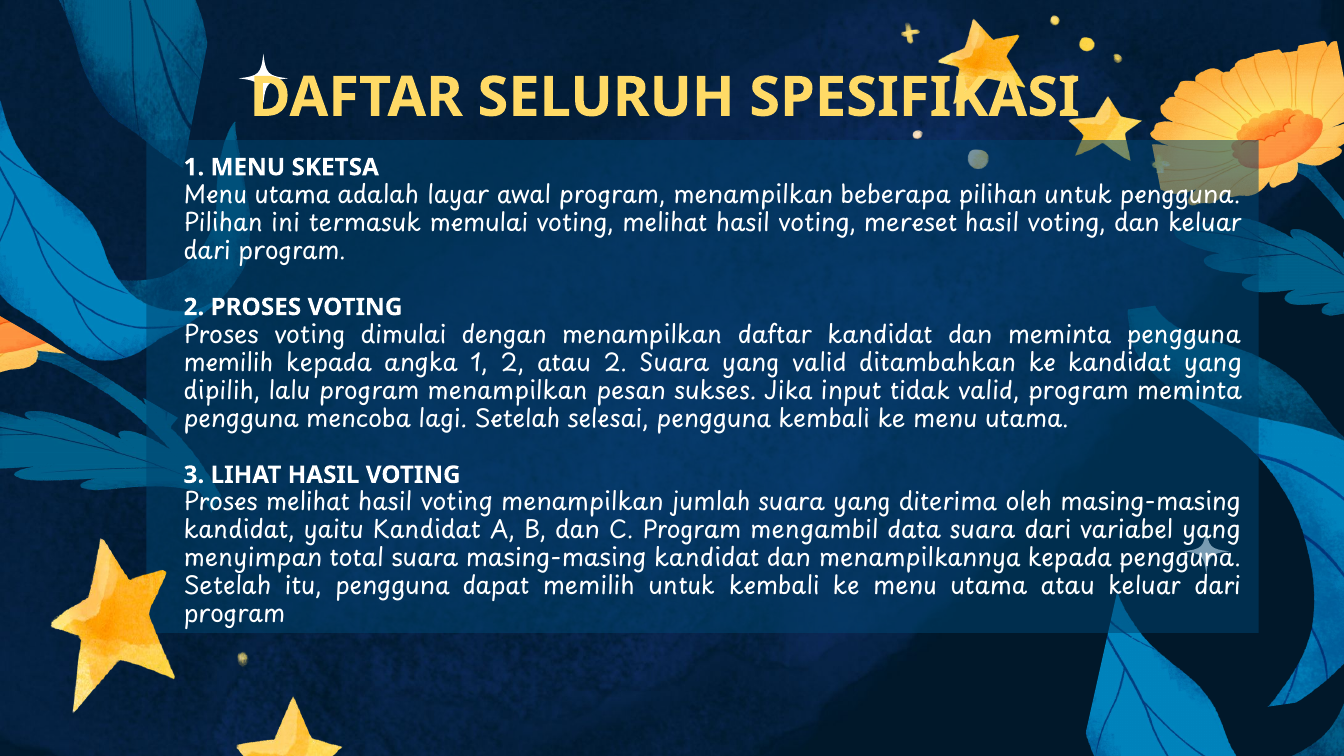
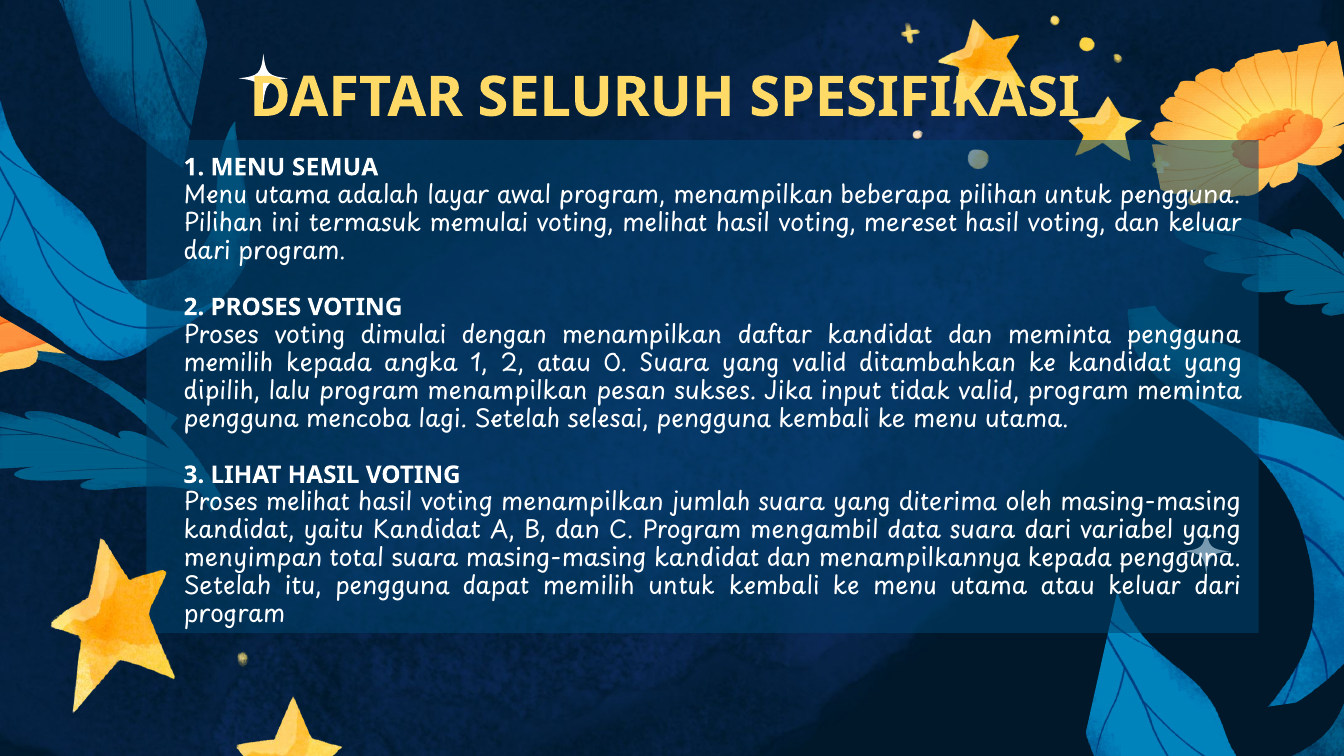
SKETSA: SKETSA -> SEMUA
atau 2: 2 -> 0
